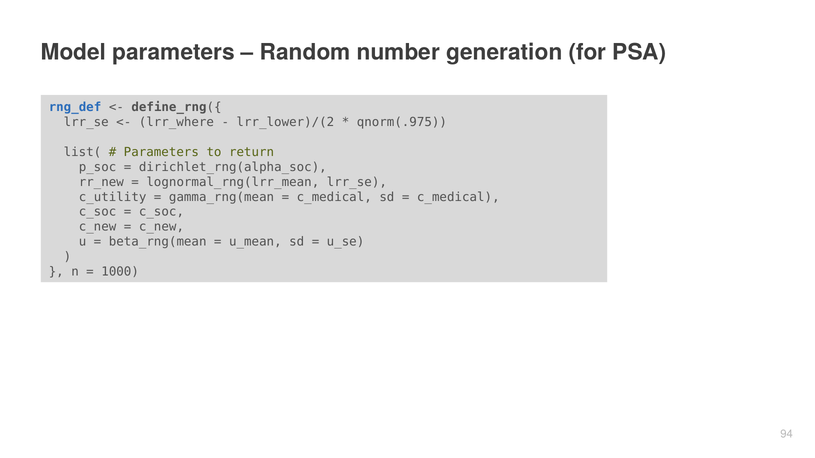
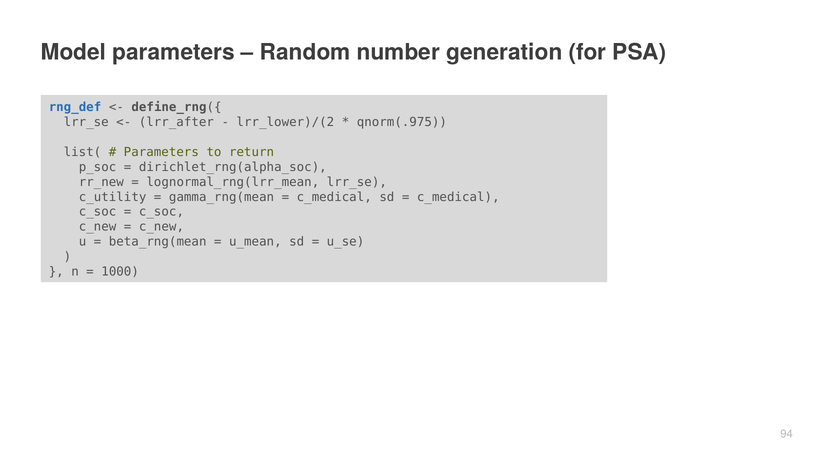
lrr_where: lrr_where -> lrr_after
